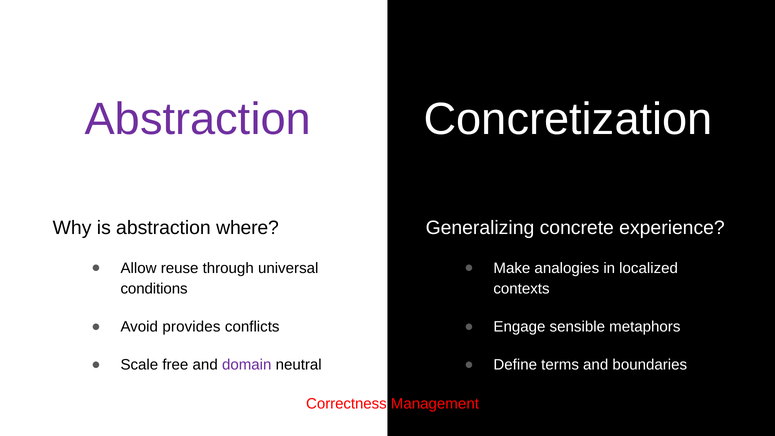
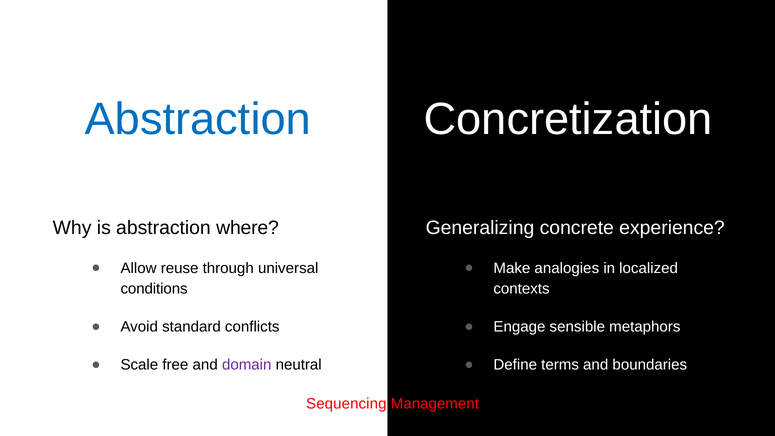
Abstraction at (198, 119) colour: purple -> blue
provides: provides -> standard
Correctness at (346, 404): Correctness -> Sequencing
